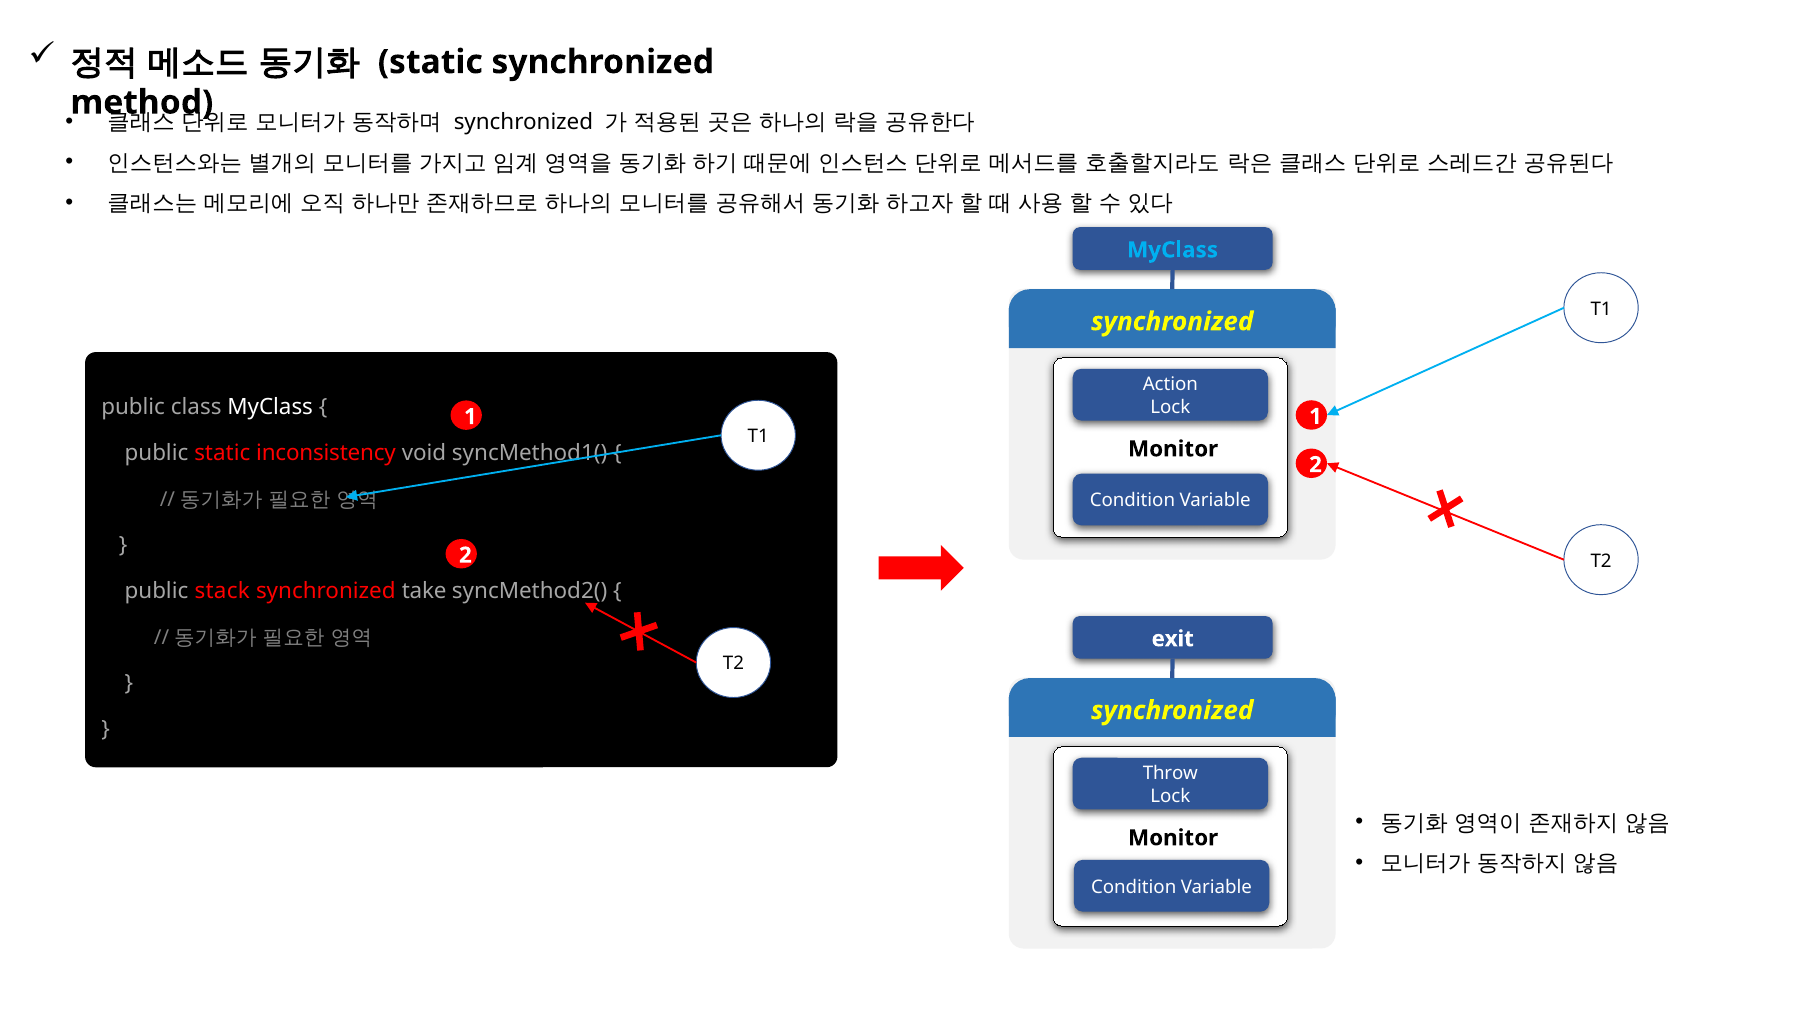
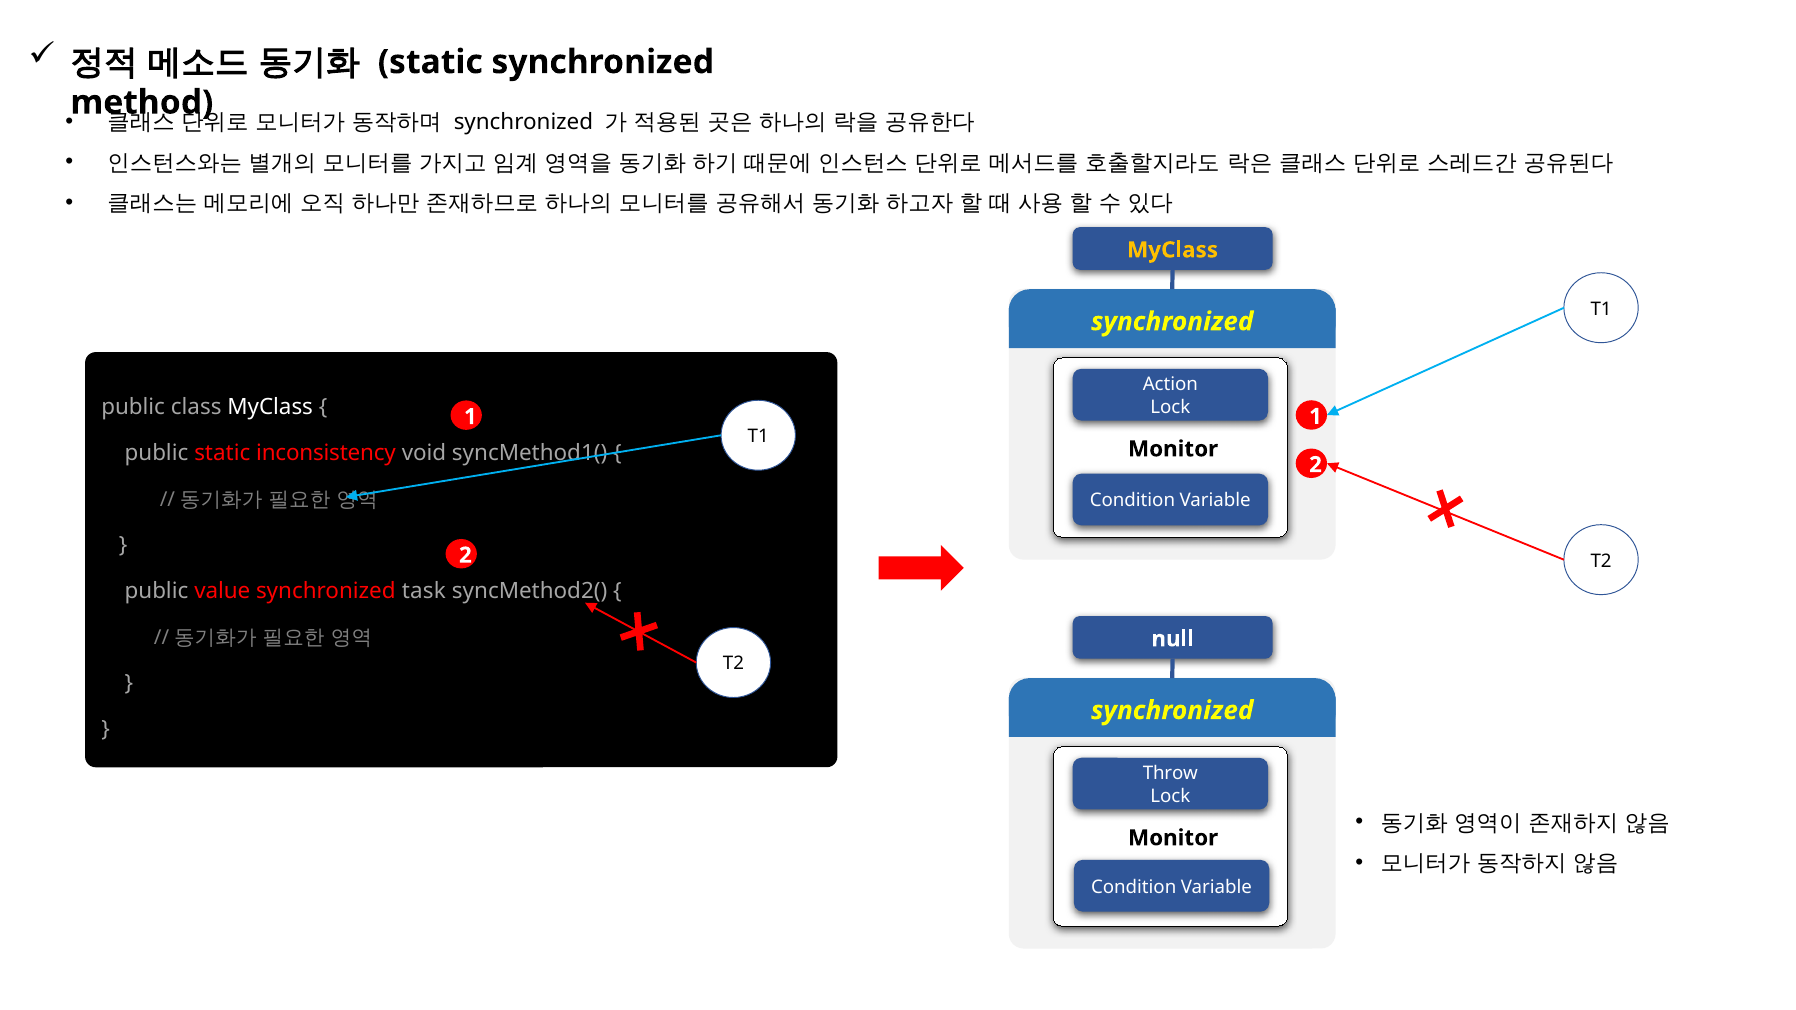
MyClass at (1173, 250) colour: light blue -> yellow
stack: stack -> value
take: take -> task
exit: exit -> null
